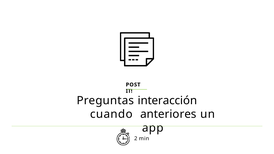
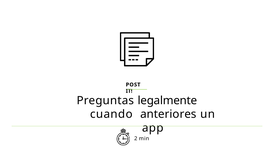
interacción: interacción -> legalmente
